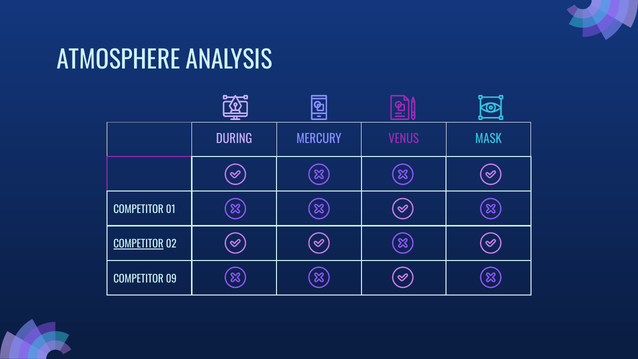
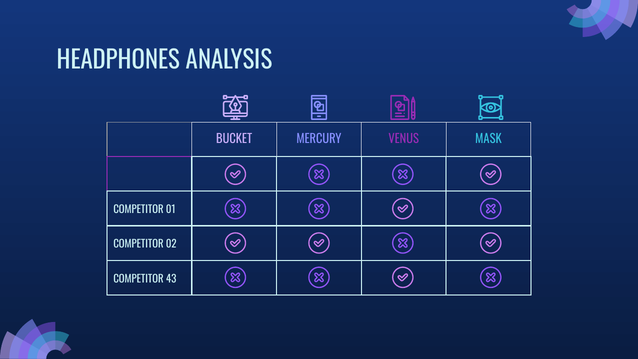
ATMOSPHERE: ATMOSPHERE -> HEADPHONES
DURING: DURING -> BUCKET
COMPETITOR at (138, 244) underline: present -> none
09: 09 -> 43
